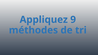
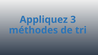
9: 9 -> 3
